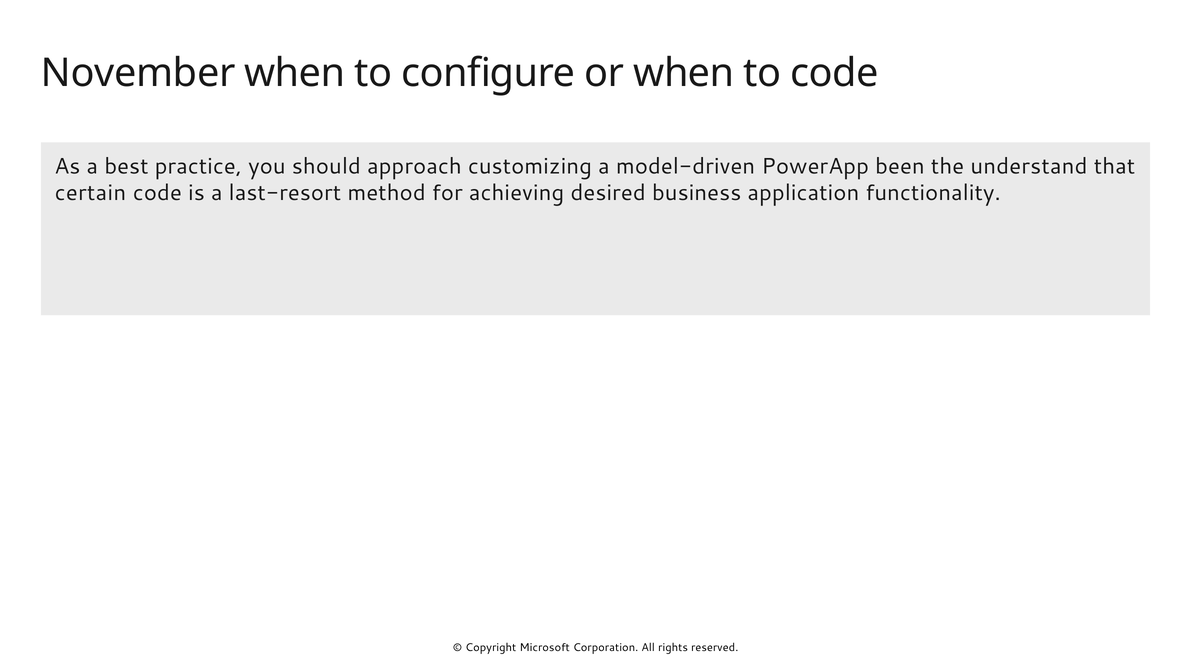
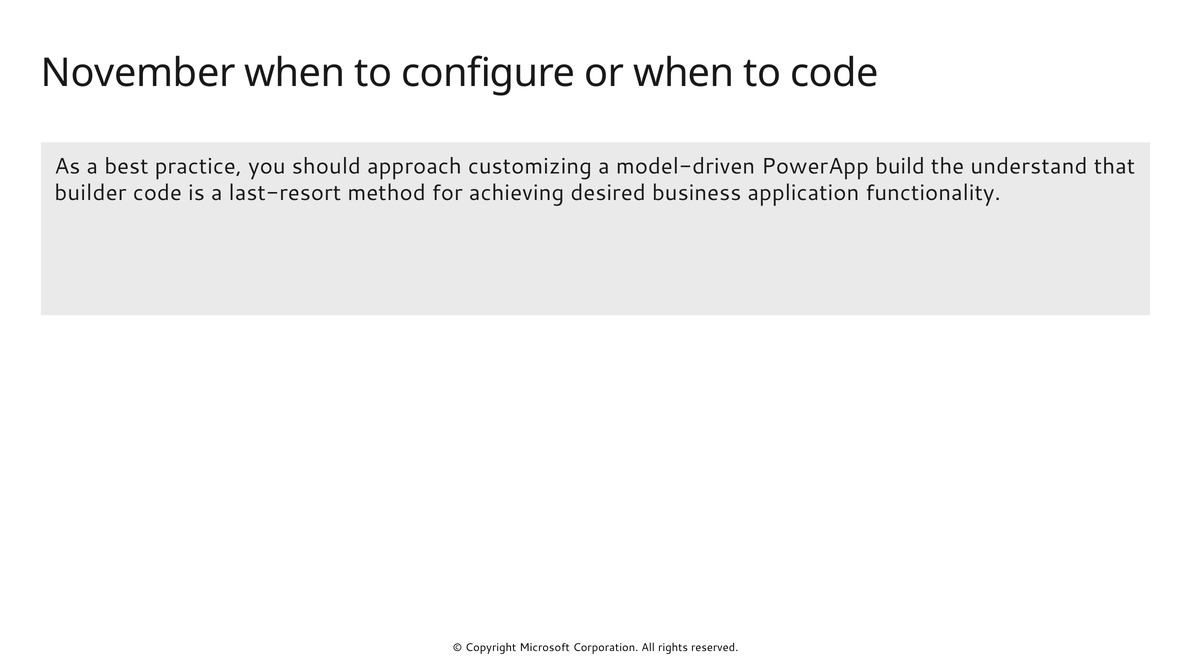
been: been -> build
certain: certain -> builder
